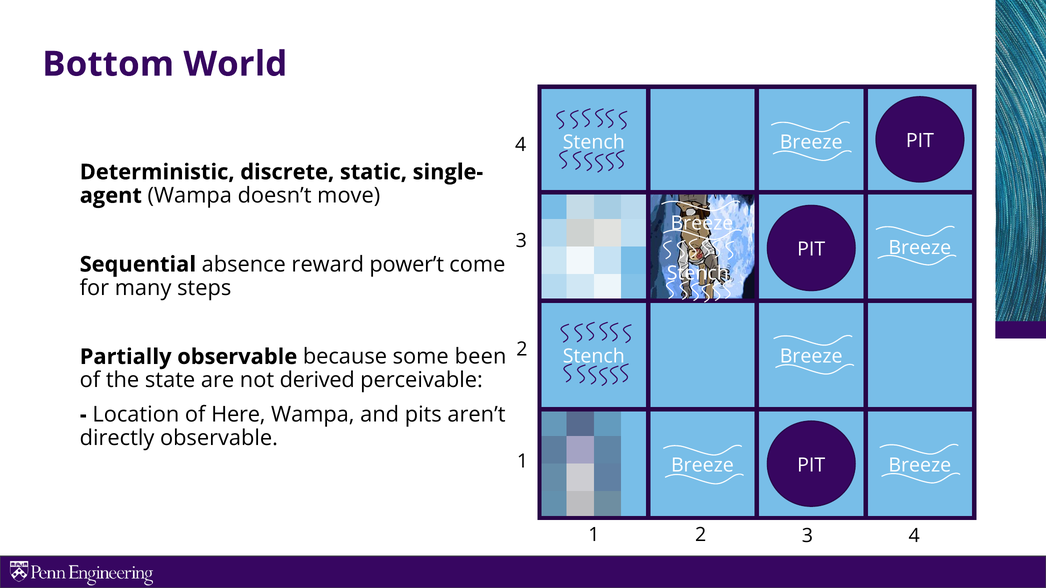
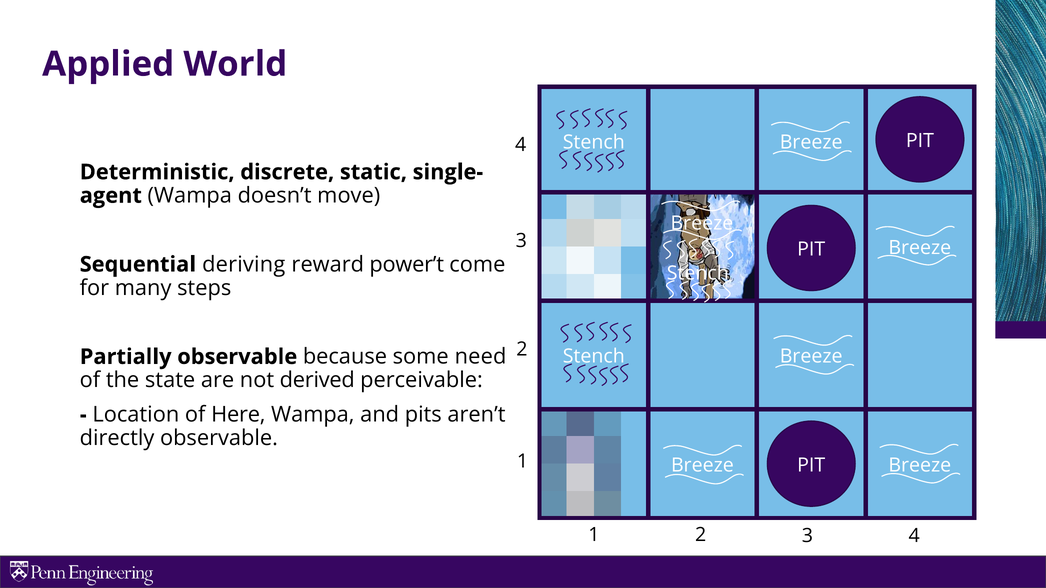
Bottom: Bottom -> Applied
absence: absence -> deriving
been: been -> need
